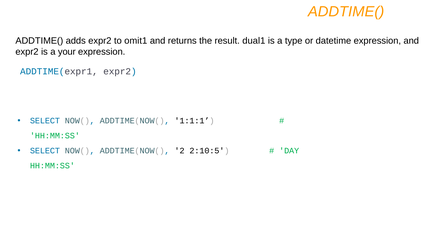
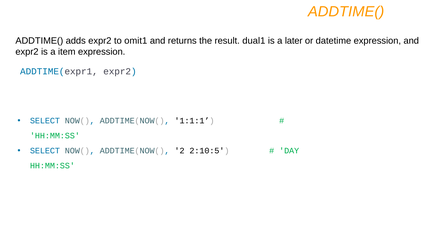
type: type -> later
your: your -> item
